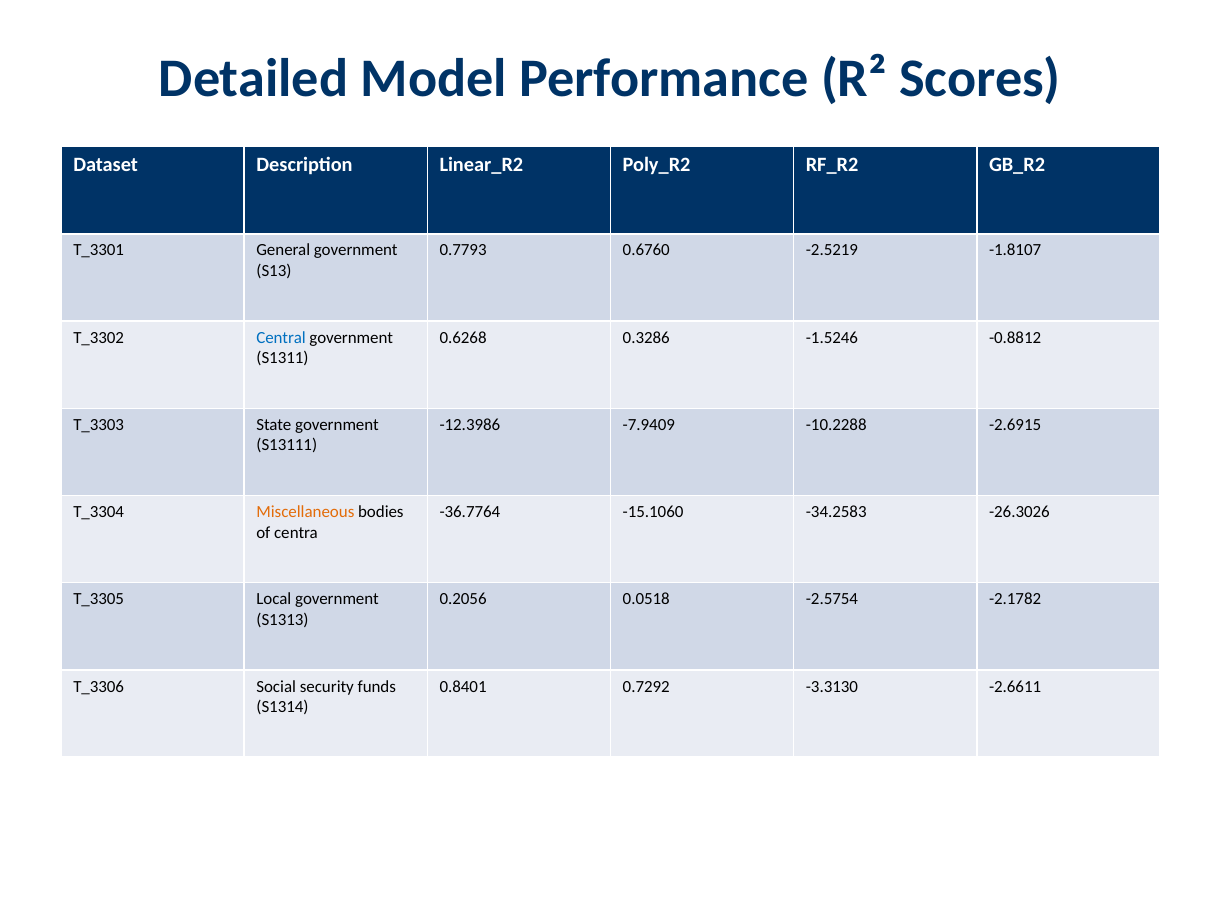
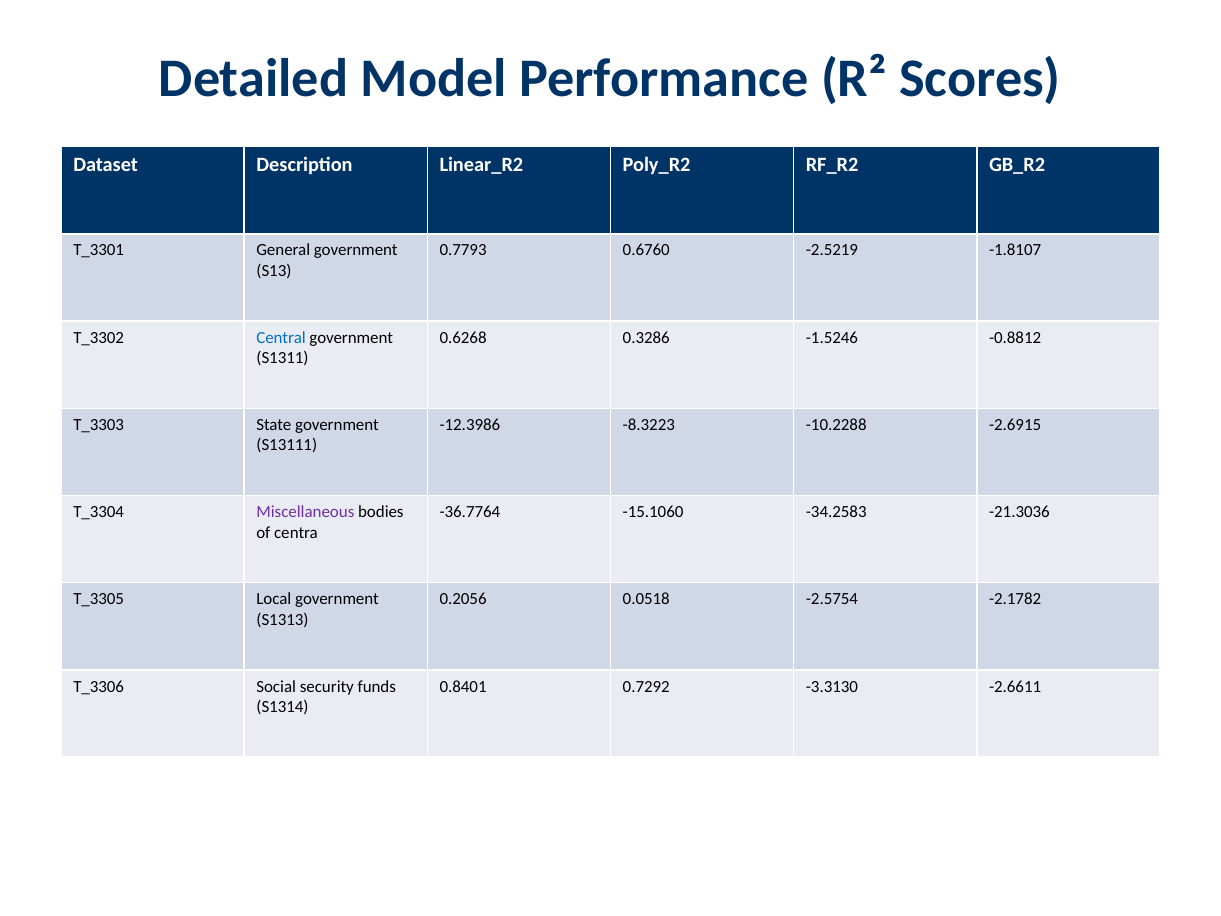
-7.9409: -7.9409 -> -8.3223
Miscellaneous colour: orange -> purple
-26.3026: -26.3026 -> -21.3036
